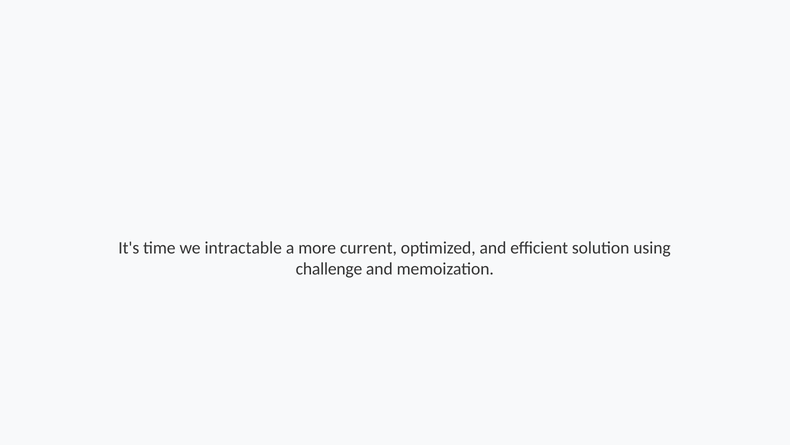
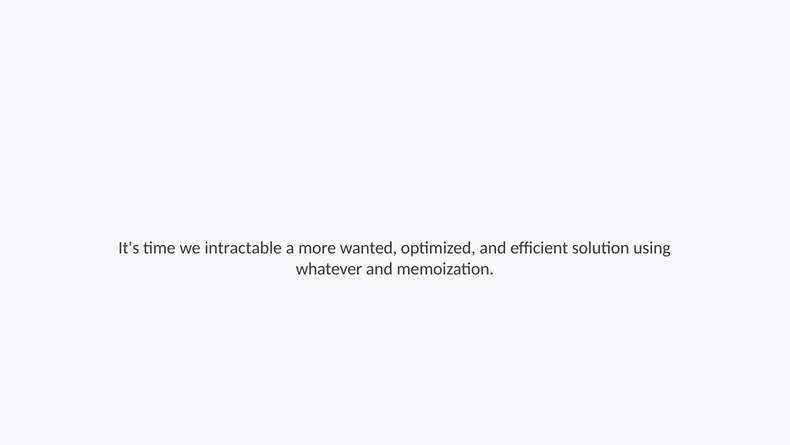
current: current -> wanted
challenge: challenge -> whatever
